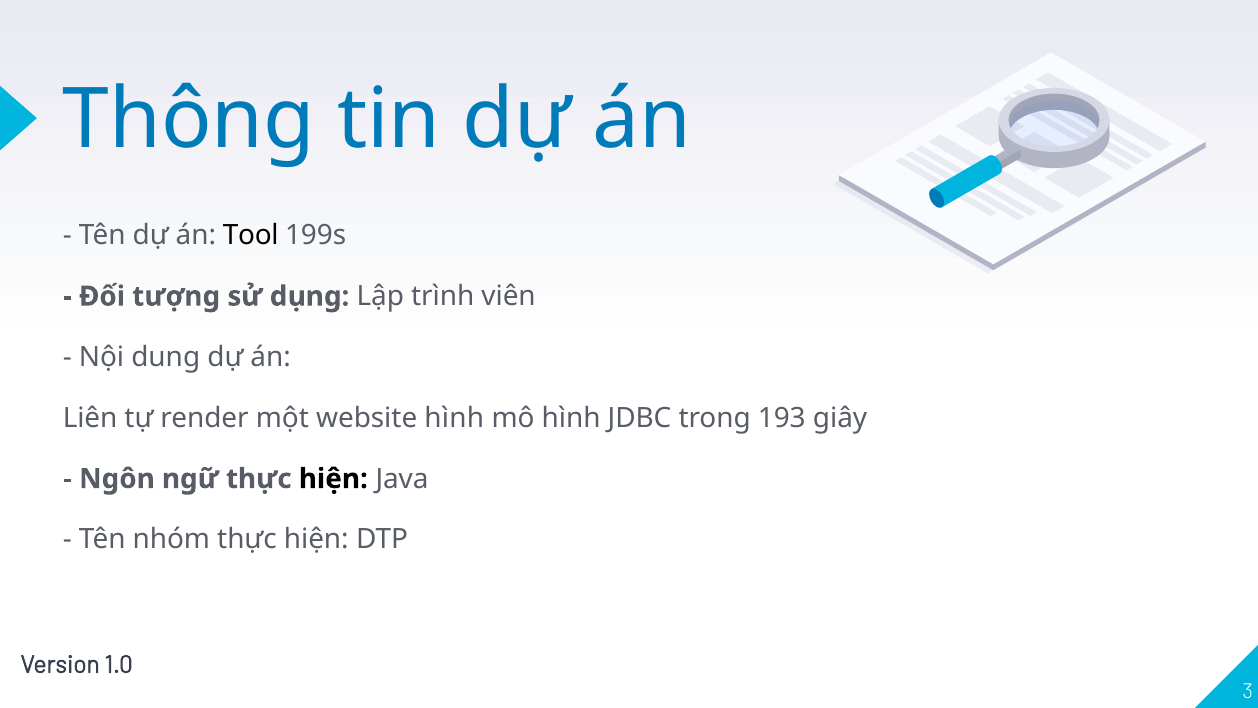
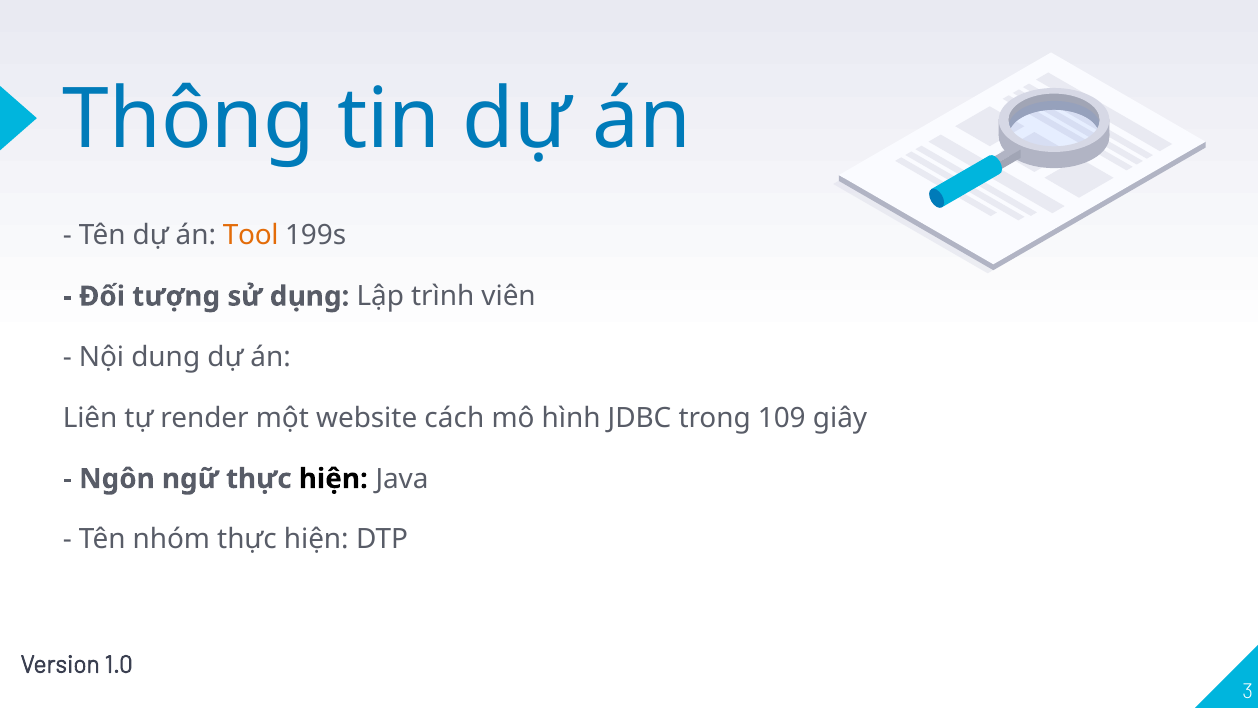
Tool colour: black -> orange
website hình: hình -> cách
193: 193 -> 109
